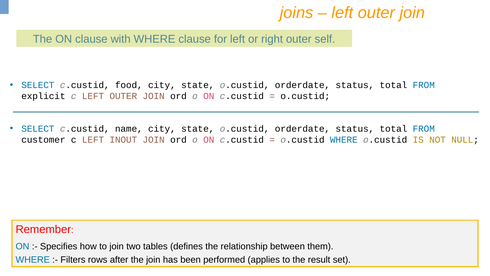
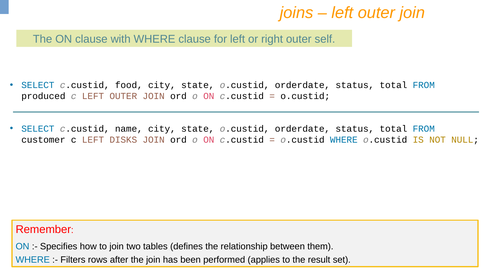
explicit: explicit -> produced
INOUT: INOUT -> DISKS
